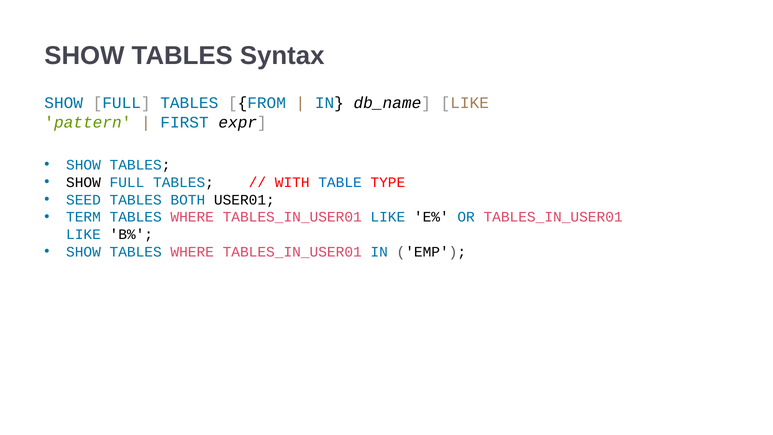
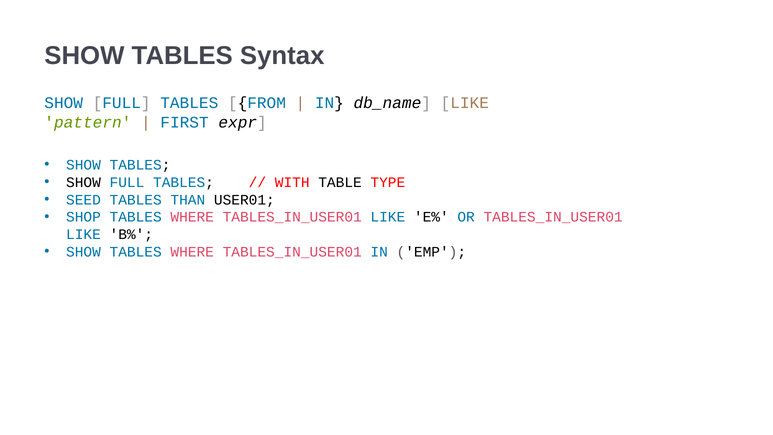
TABLE colour: blue -> black
BOTH: BOTH -> THAN
TERM: TERM -> SHOP
